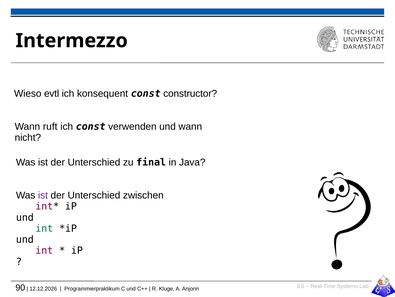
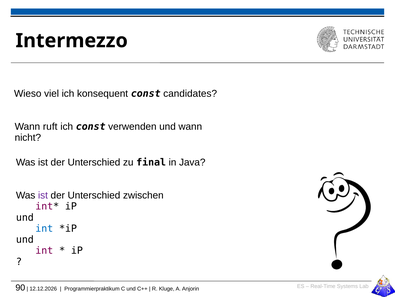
evtl: evtl -> viel
constructor: constructor -> candidates
int at (44, 228) colour: green -> blue
